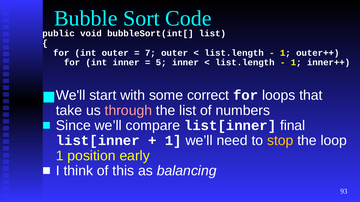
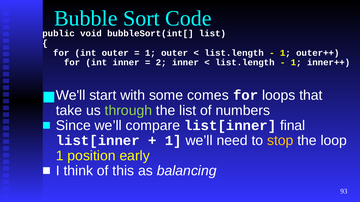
7 at (150, 53): 7 -> 1
5: 5 -> 2
correct: correct -> comes
through colour: pink -> light green
